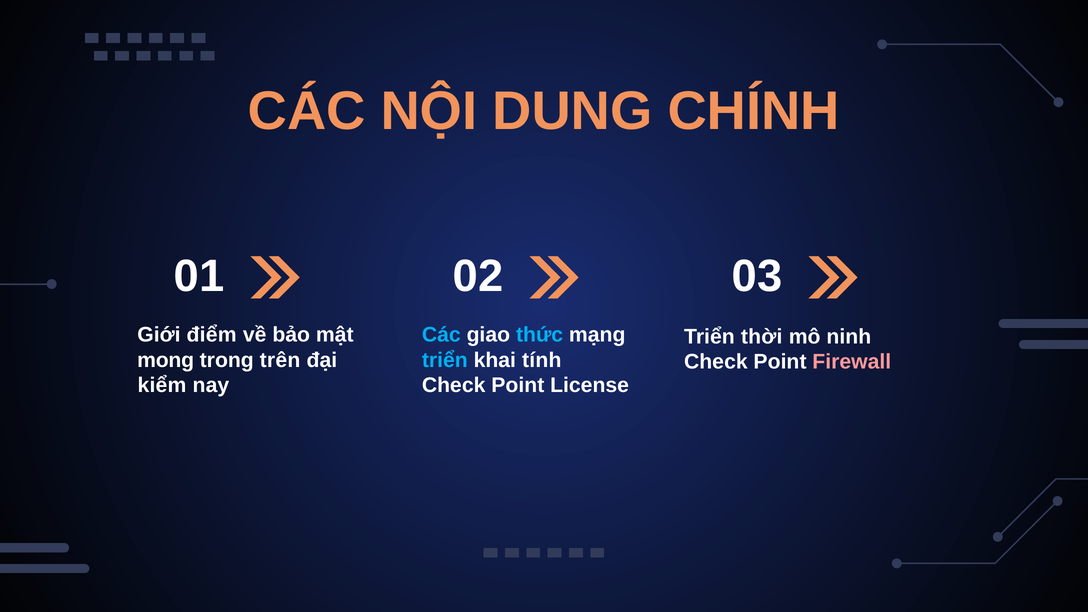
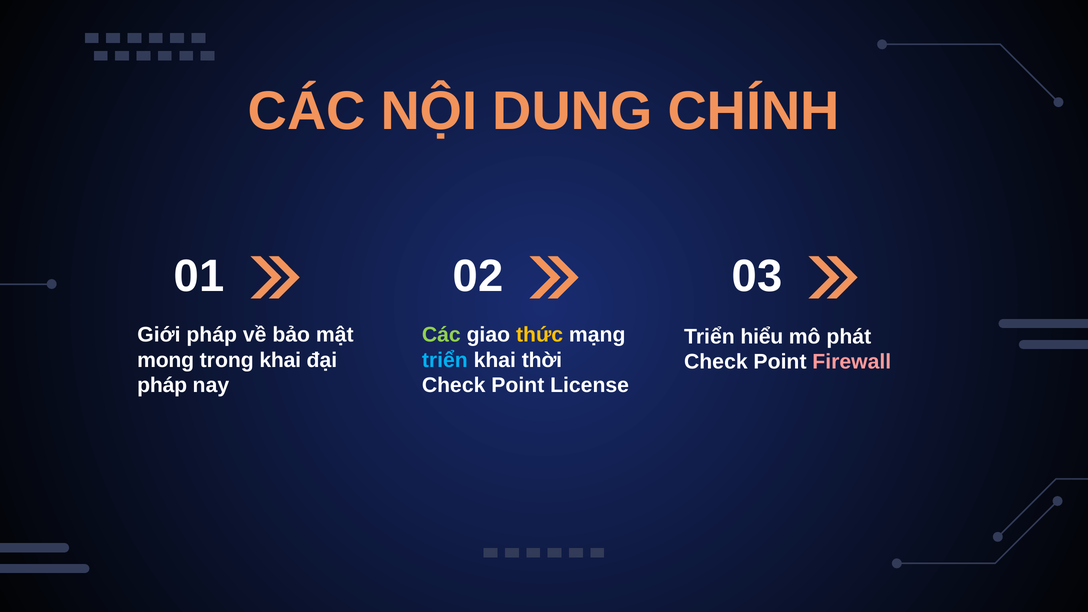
Giới điểm: điểm -> pháp
Các at (441, 335) colour: light blue -> light green
thức colour: light blue -> yellow
thời: thời -> hiểu
ninh: ninh -> phát
trong trên: trên -> khai
tính: tính -> thời
kiểm at (162, 385): kiểm -> pháp
